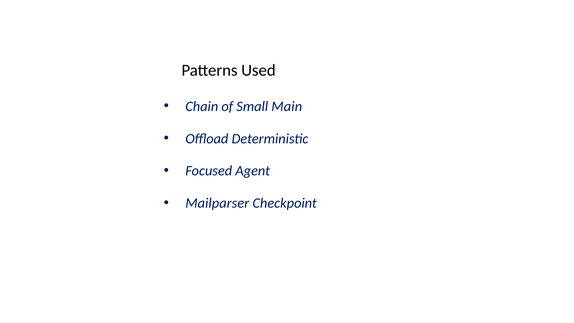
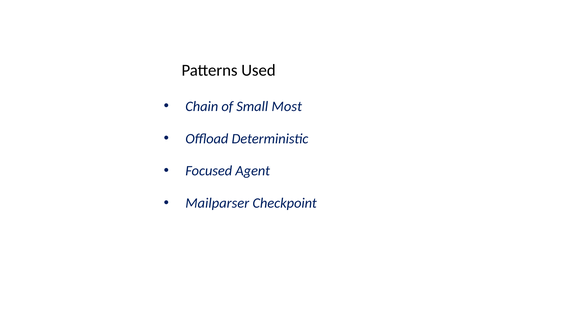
Main: Main -> Most
